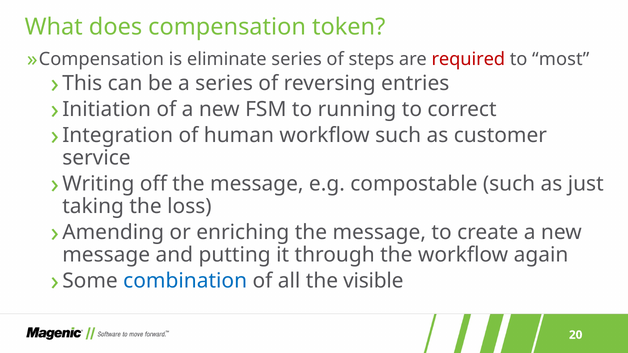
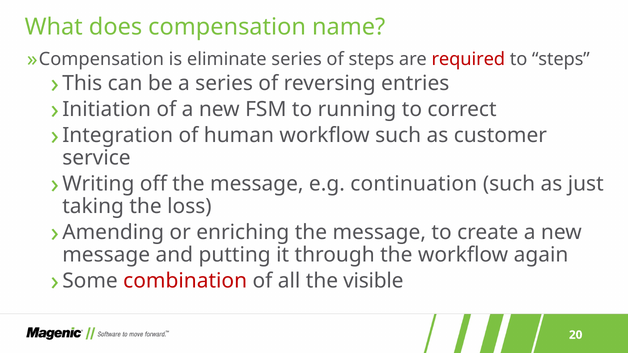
token: token -> name
to most: most -> steps
compostable: compostable -> continuation
combination colour: blue -> red
